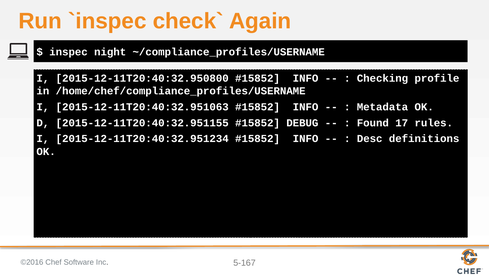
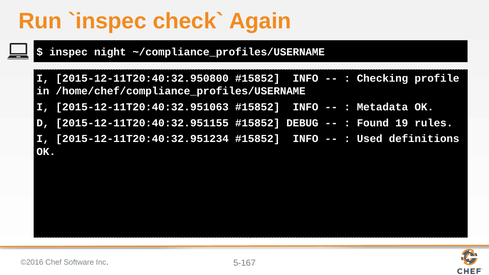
17: 17 -> 19
Desc: Desc -> Used
